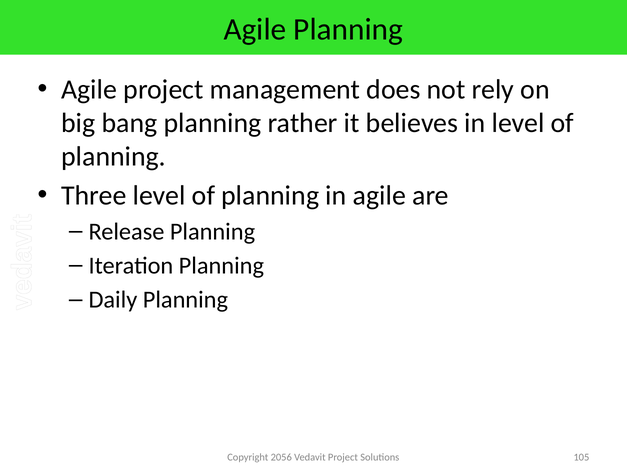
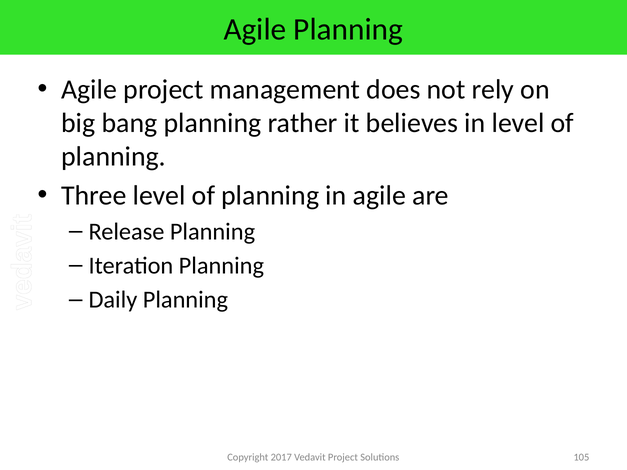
2056: 2056 -> 2017
